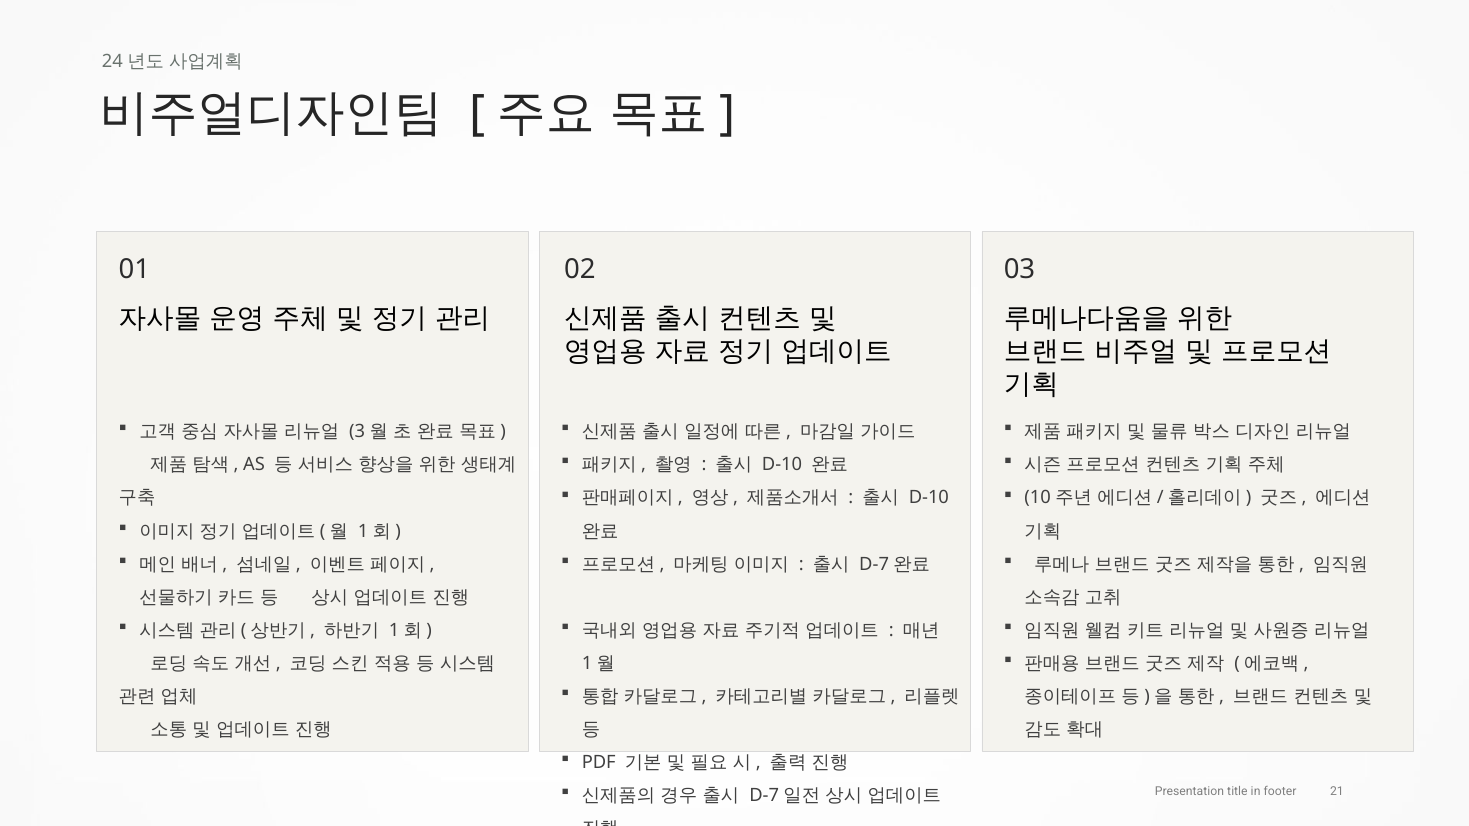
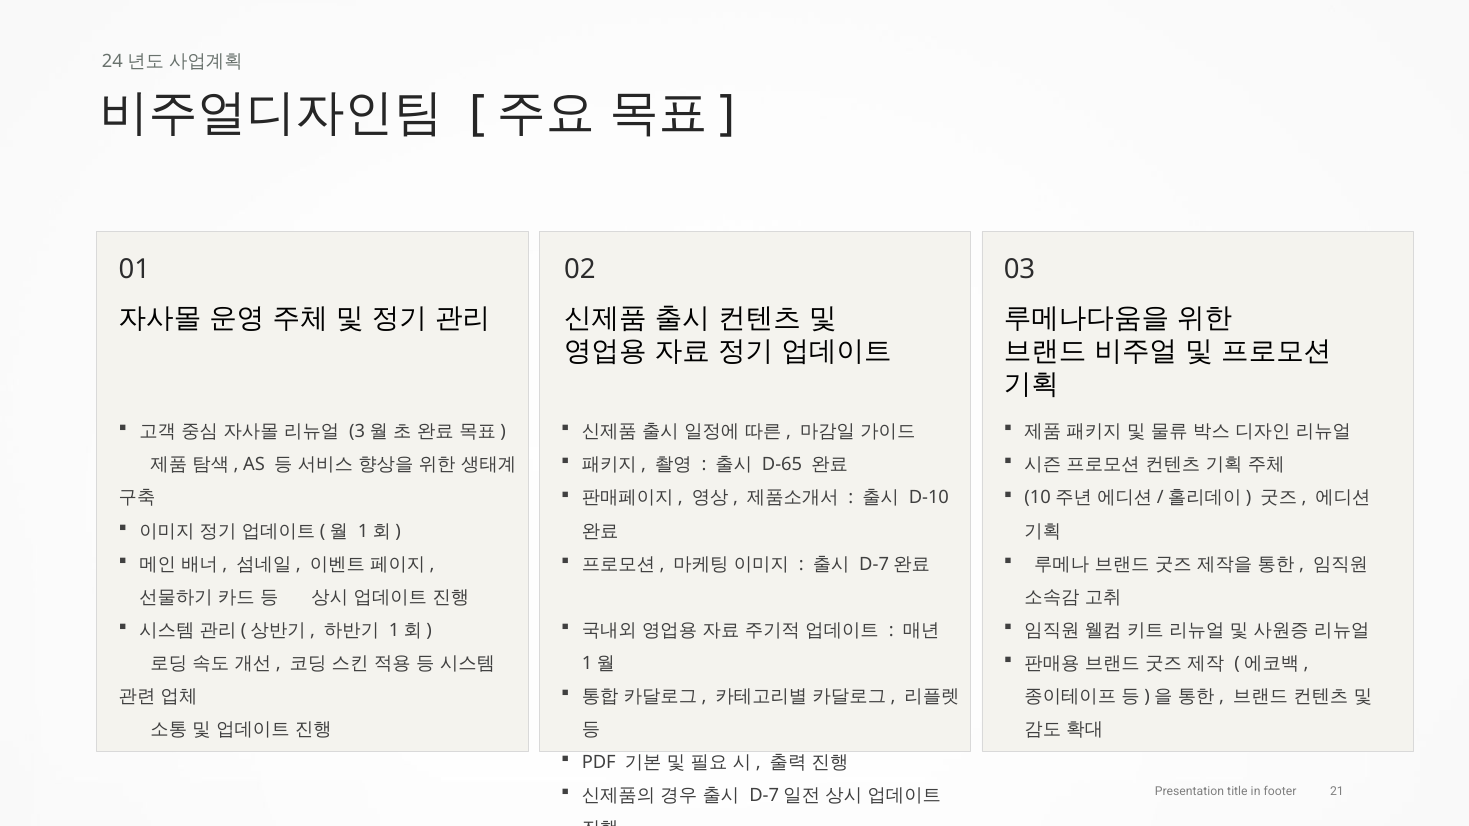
D-10 at (782, 465): D-10 -> D-65
